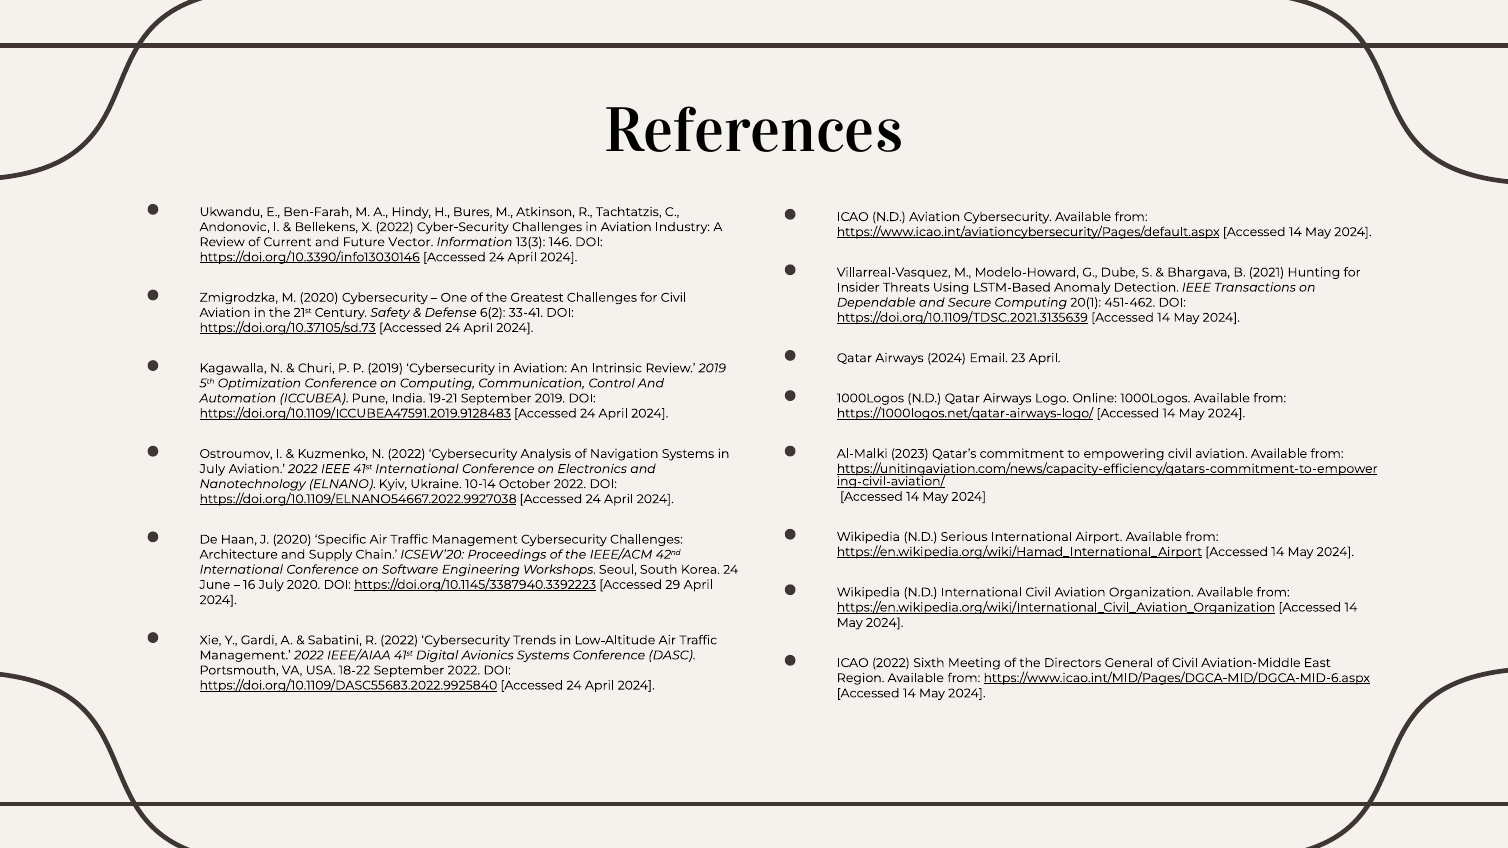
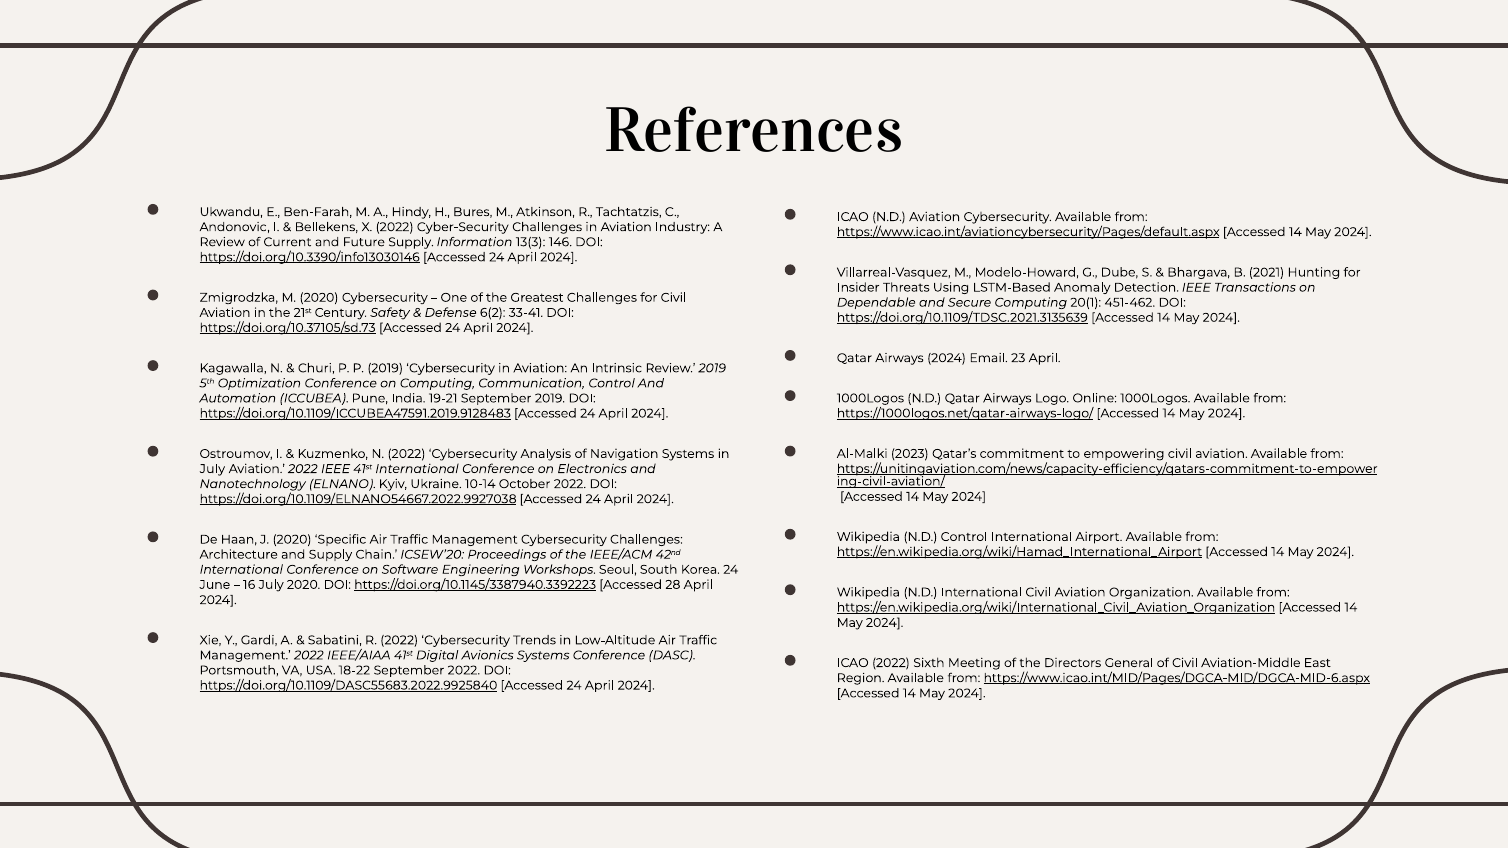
Future Vector: Vector -> Supply
N.D Serious: Serious -> Control
29: 29 -> 28
